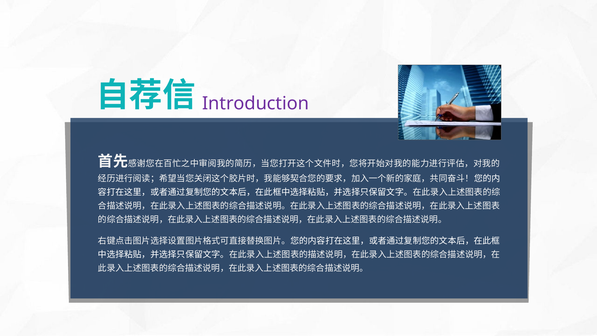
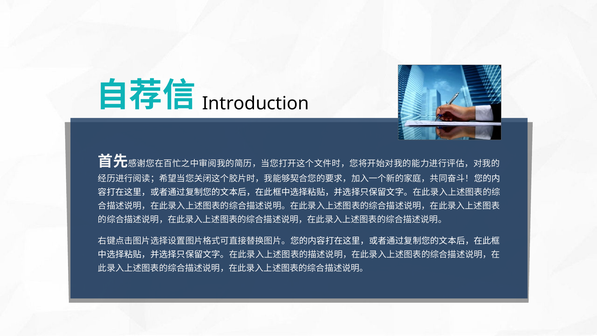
Introduction colour: purple -> black
